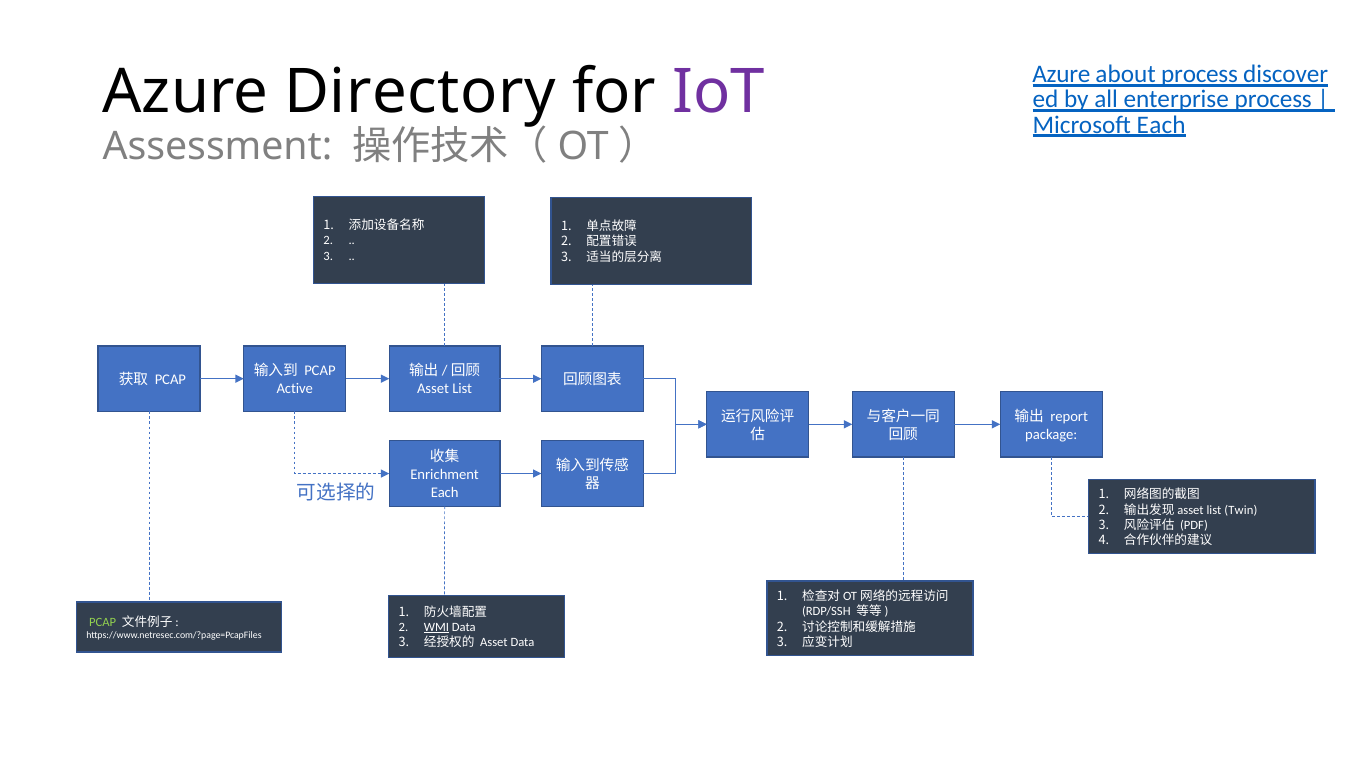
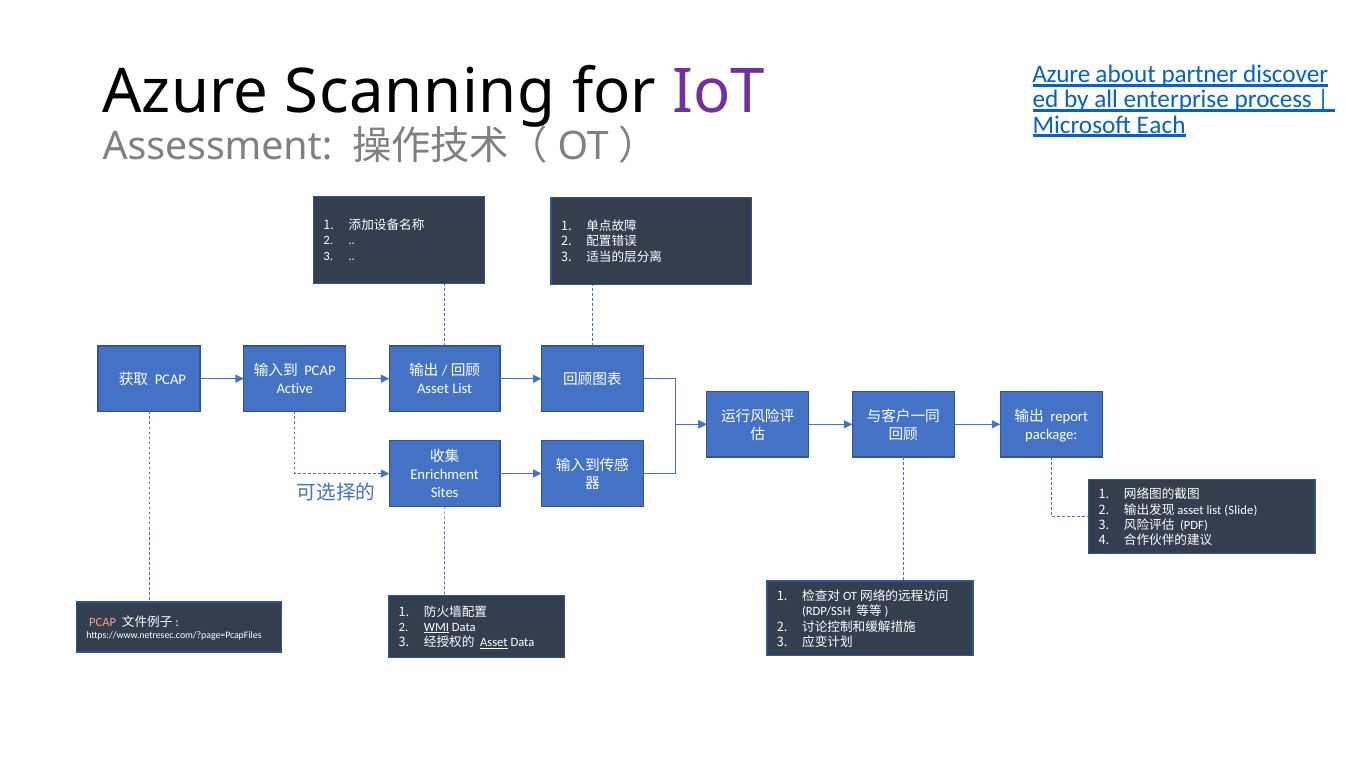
about process: process -> partner
Directory: Directory -> Scanning
Each at (445, 492): Each -> Sites
Twin: Twin -> Slide
PCAP at (103, 622) colour: light green -> pink
Asset at (494, 643) underline: none -> present
